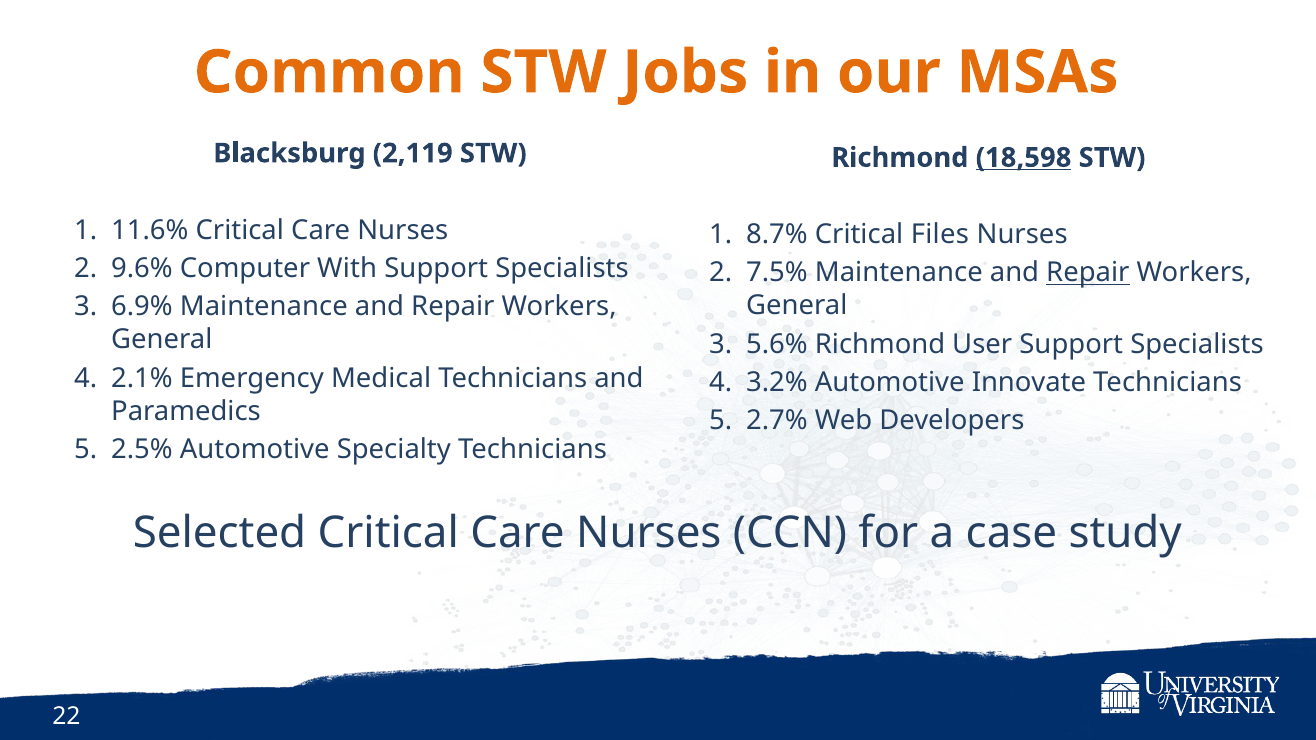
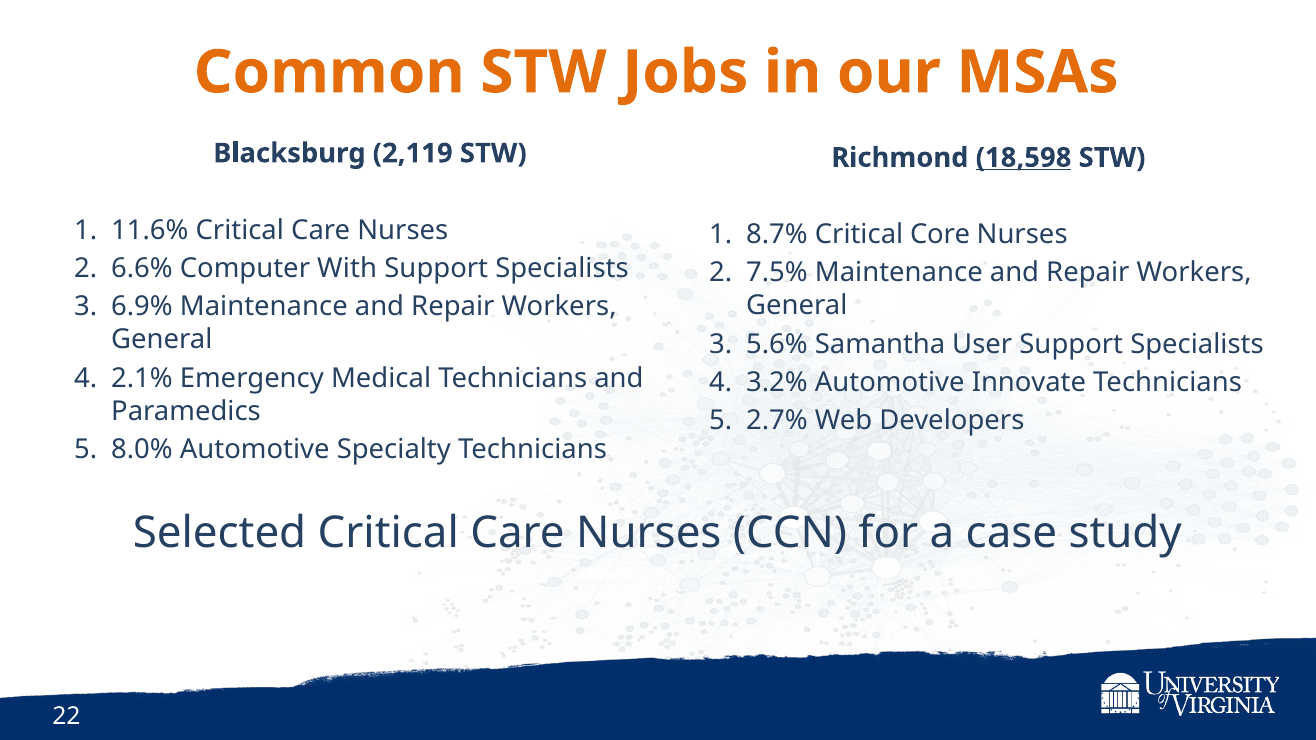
Files: Files -> Core
9.6%: 9.6% -> 6.6%
Repair at (1088, 273) underline: present -> none
5.6% Richmond: Richmond -> Samantha
2.5%: 2.5% -> 8.0%
